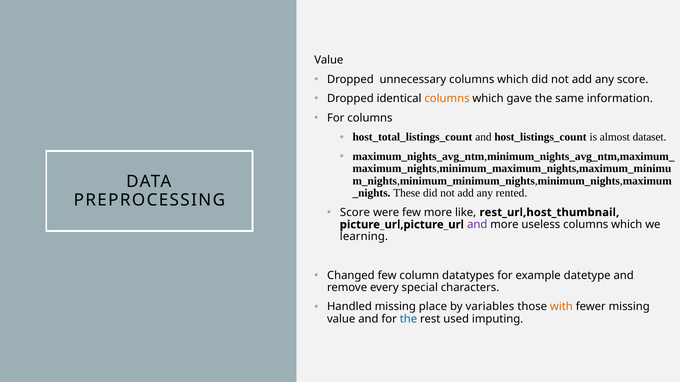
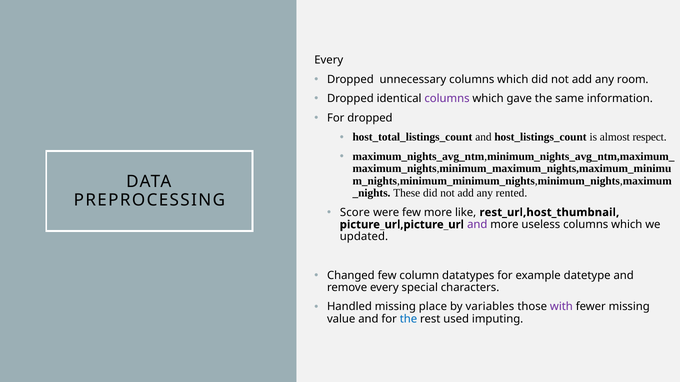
Value at (329, 60): Value -> Every
any score: score -> room
columns at (447, 99) colour: orange -> purple
For columns: columns -> dropped
dataset: dataset -> respect
learning: learning -> updated
with colour: orange -> purple
